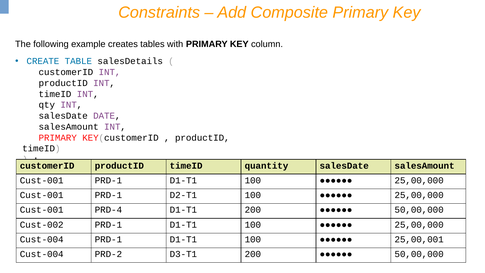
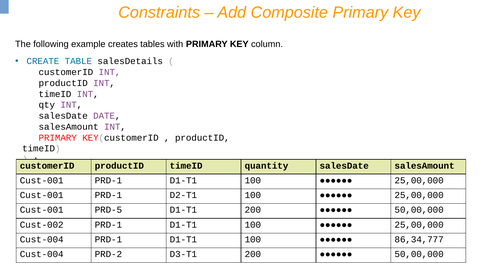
PRD-4: PRD-4 -> PRD-5
25,00,001: 25,00,001 -> 86,34,777
